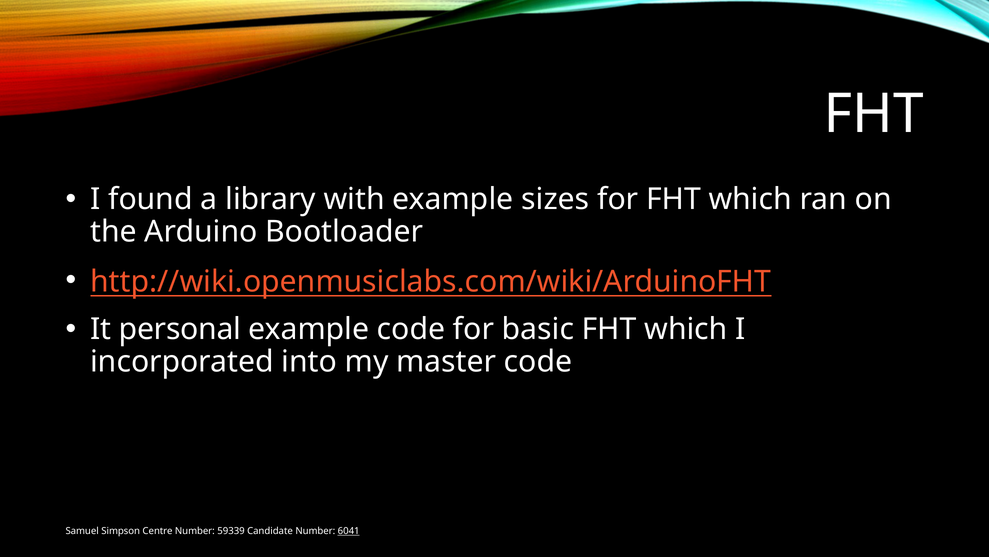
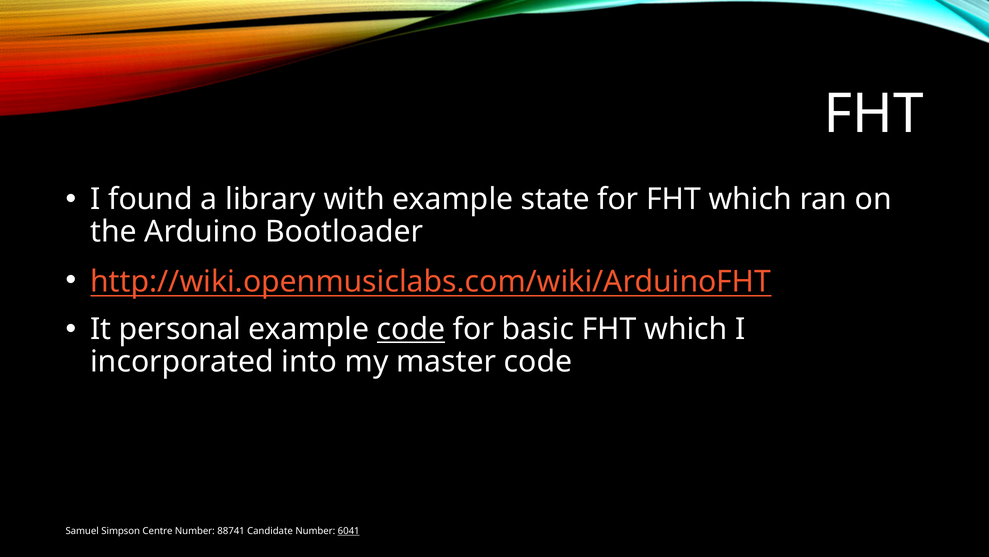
sizes: sizes -> state
code at (411, 329) underline: none -> present
59339: 59339 -> 88741
